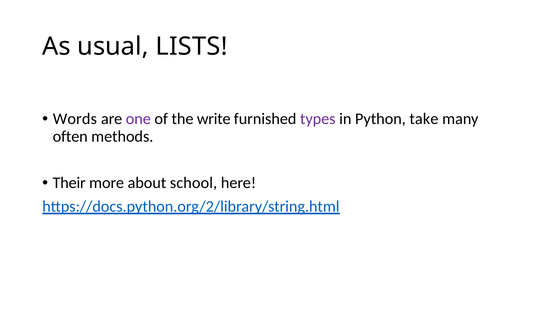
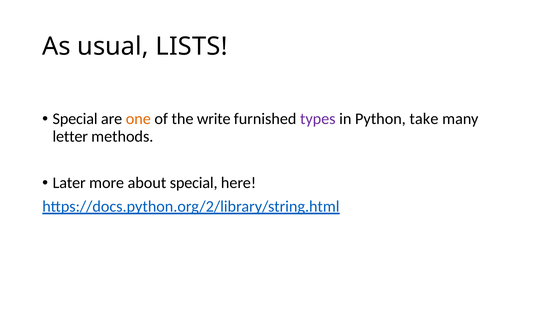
Words at (75, 119): Words -> Special
one colour: purple -> orange
often: often -> letter
Their: Their -> Later
about school: school -> special
